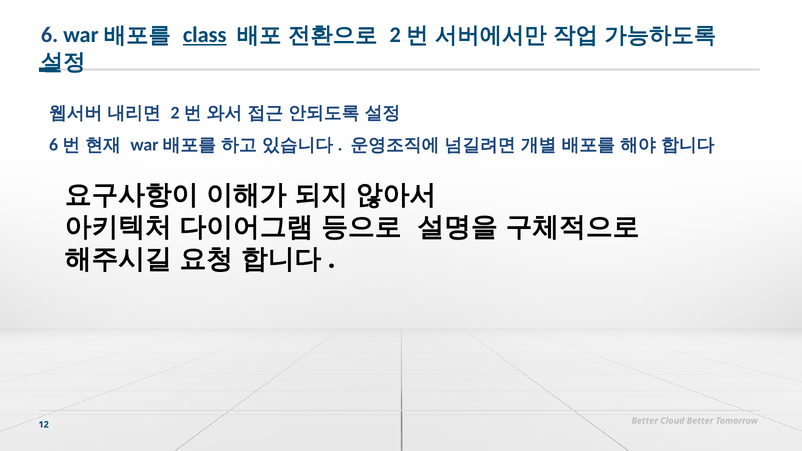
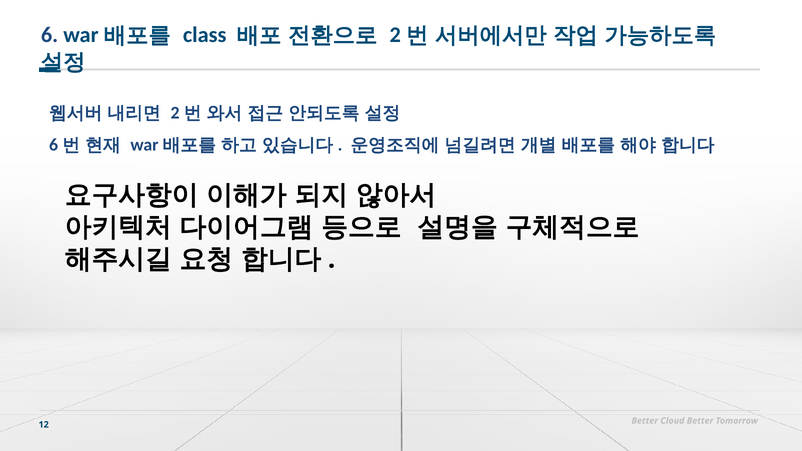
class underline: present -> none
